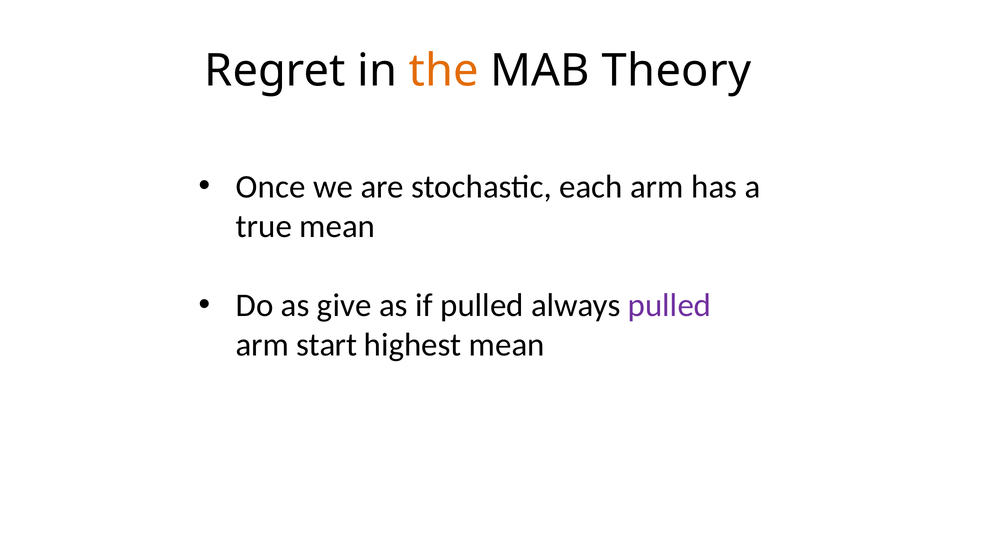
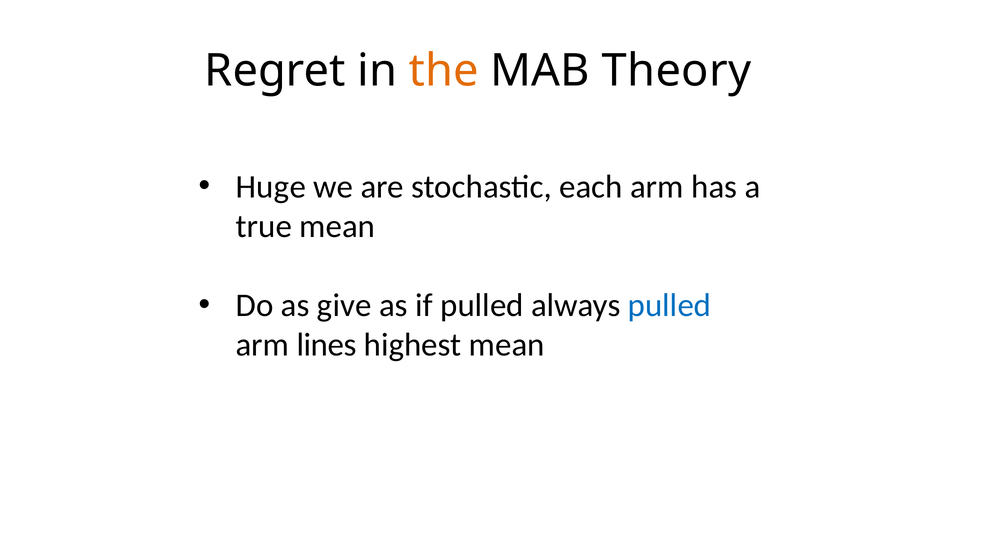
Once: Once -> Huge
pulled at (670, 305) colour: purple -> blue
start: start -> lines
